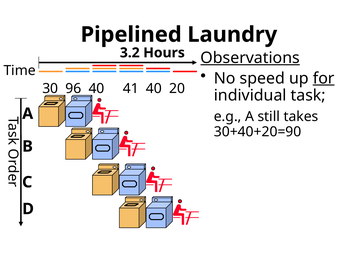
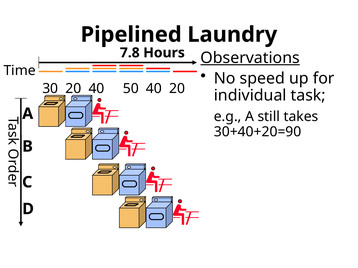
3.2: 3.2 -> 7.8
for underline: present -> none
30 96: 96 -> 20
41: 41 -> 50
